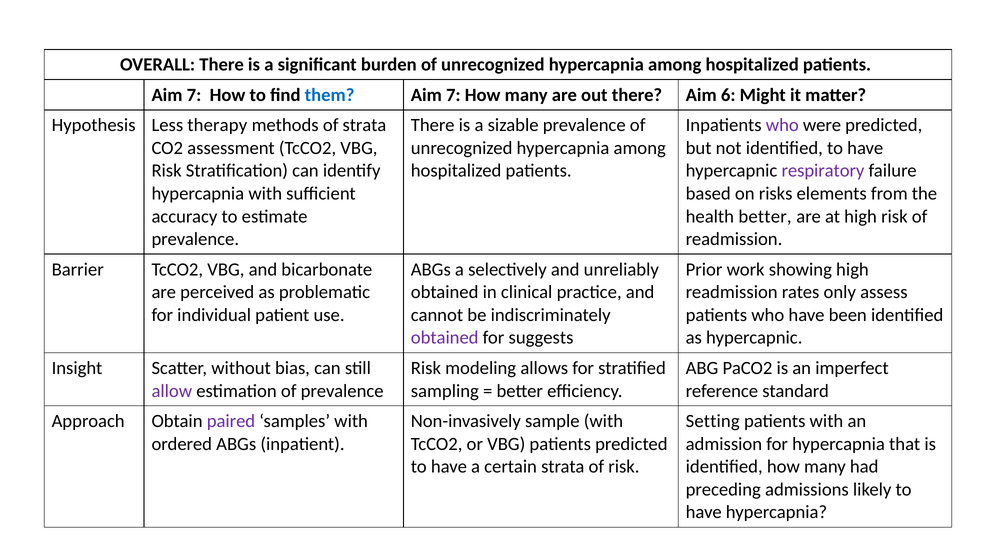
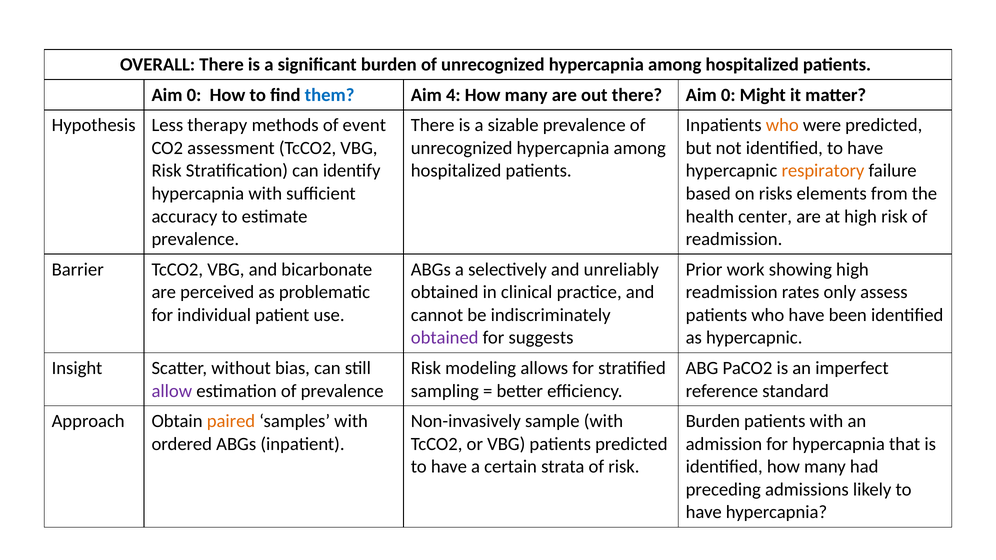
7 at (194, 95): 7 -> 0
7 at (453, 95): 7 -> 4
there Aim 6: 6 -> 0
of strata: strata -> event
who at (782, 125) colour: purple -> orange
respiratory colour: purple -> orange
health better: better -> center
paired colour: purple -> orange
Setting at (713, 421): Setting -> Burden
